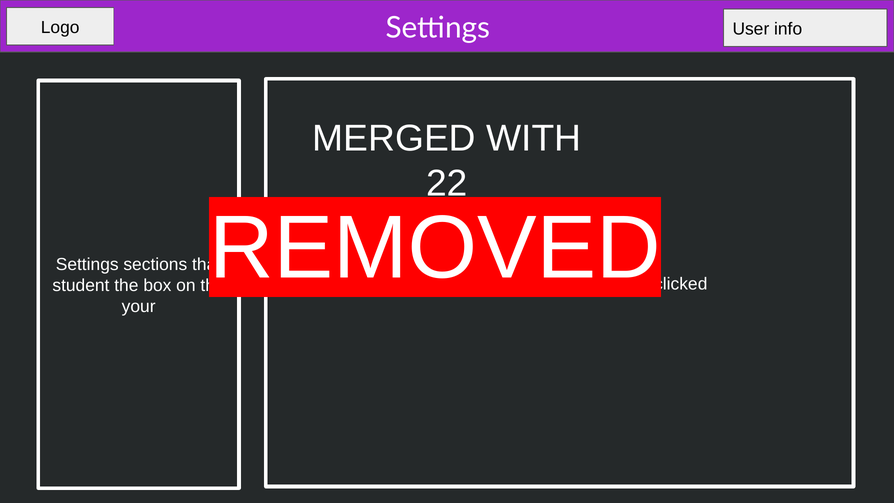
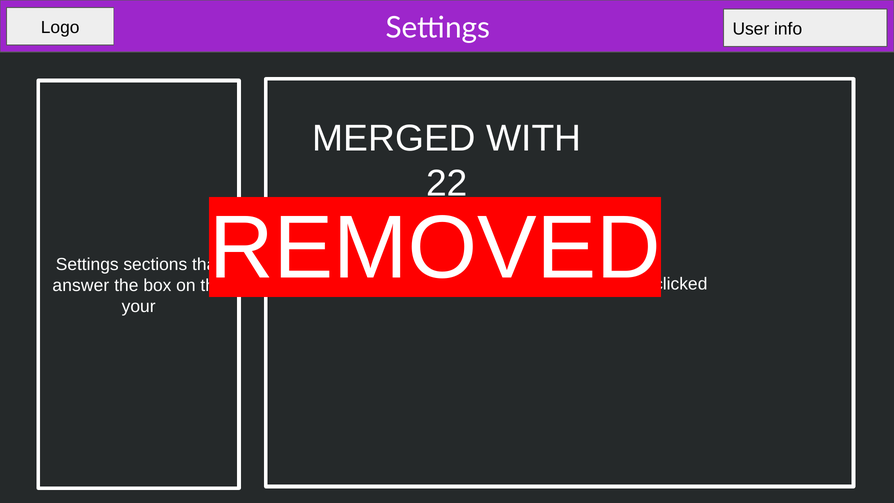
student: student -> answer
